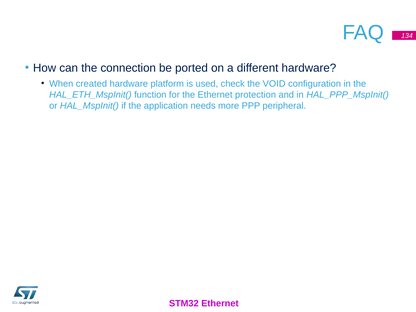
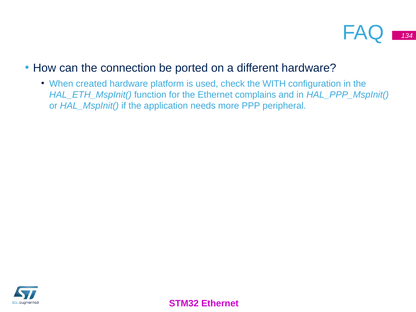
VOID: VOID -> WITH
protection: protection -> complains
